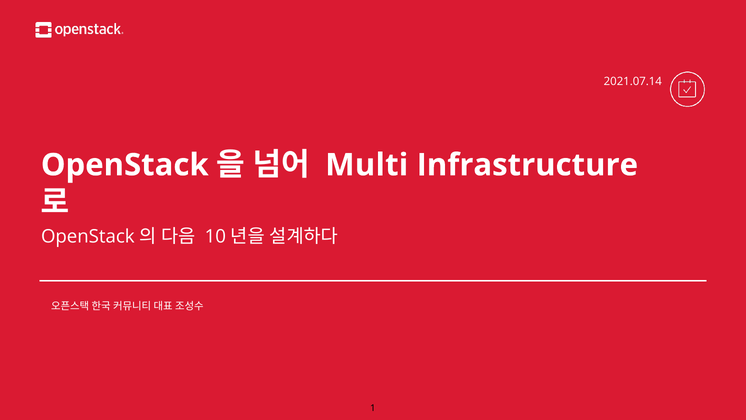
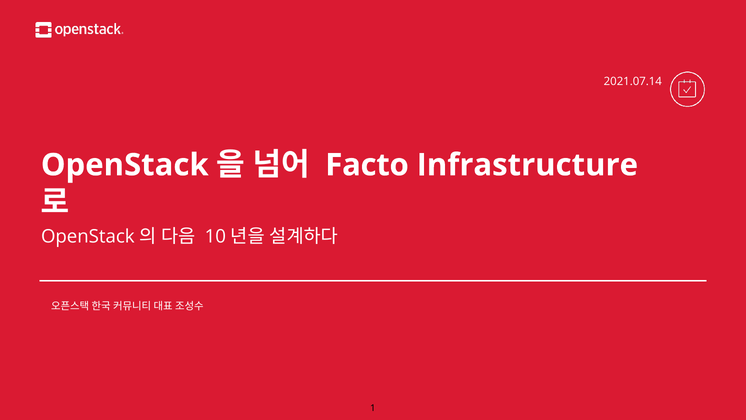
Multi: Multi -> Facto
